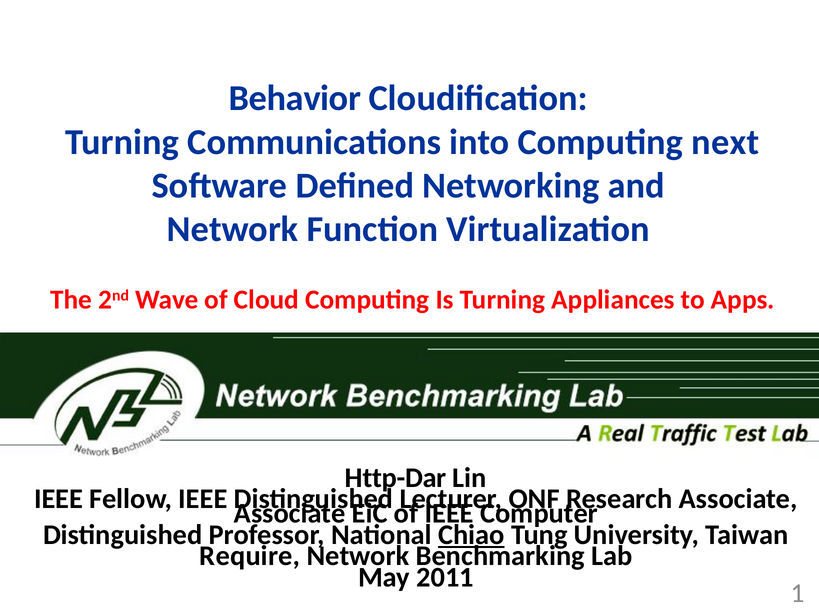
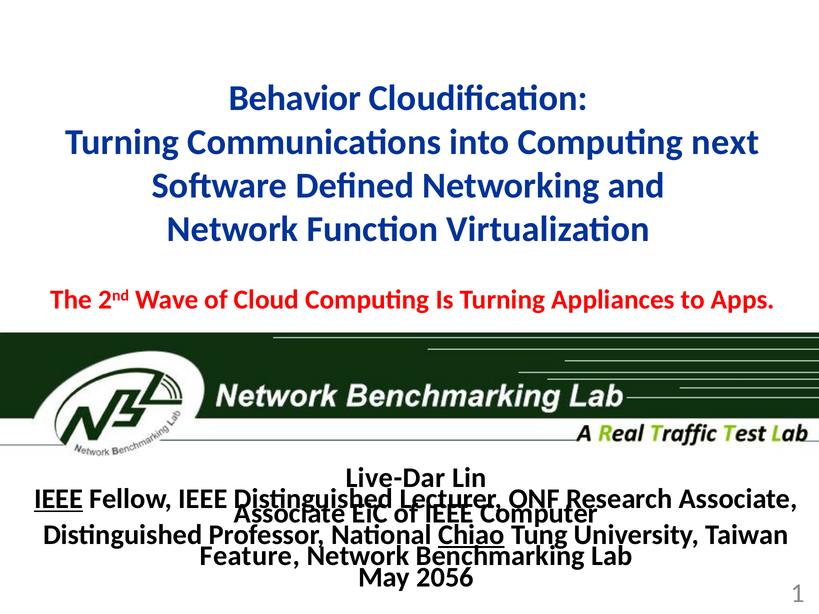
Http-Dar: Http-Dar -> Live-Dar
IEEE at (59, 499) underline: none -> present
Require: Require -> Feature
2011: 2011 -> 2056
